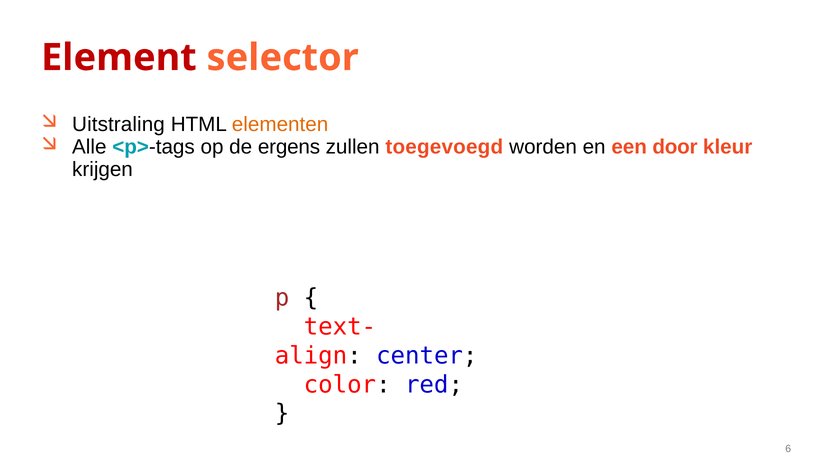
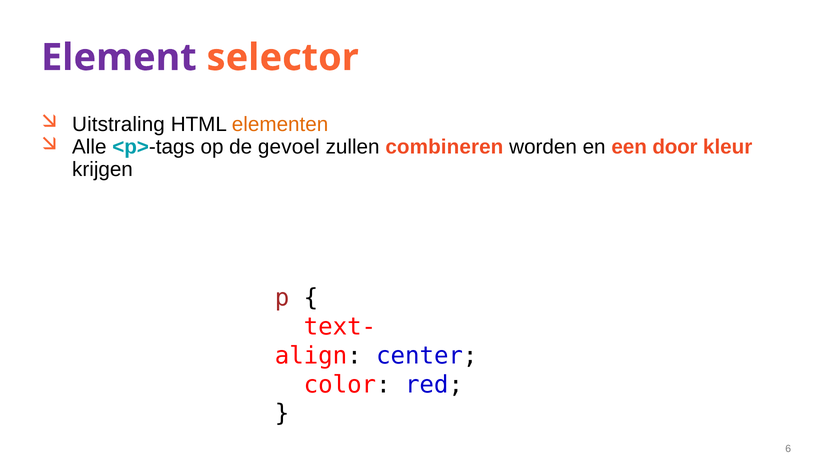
Element colour: red -> purple
ergens: ergens -> gevoel
toegevoegd: toegevoegd -> combineren
